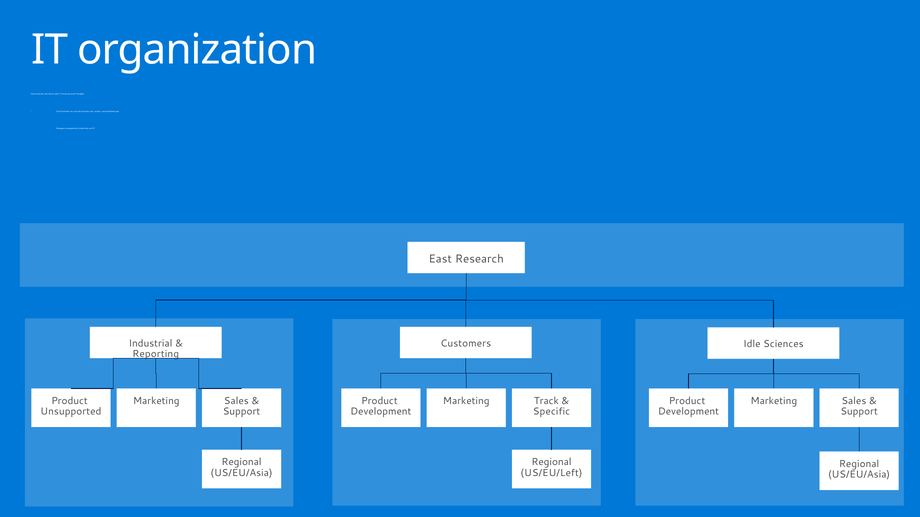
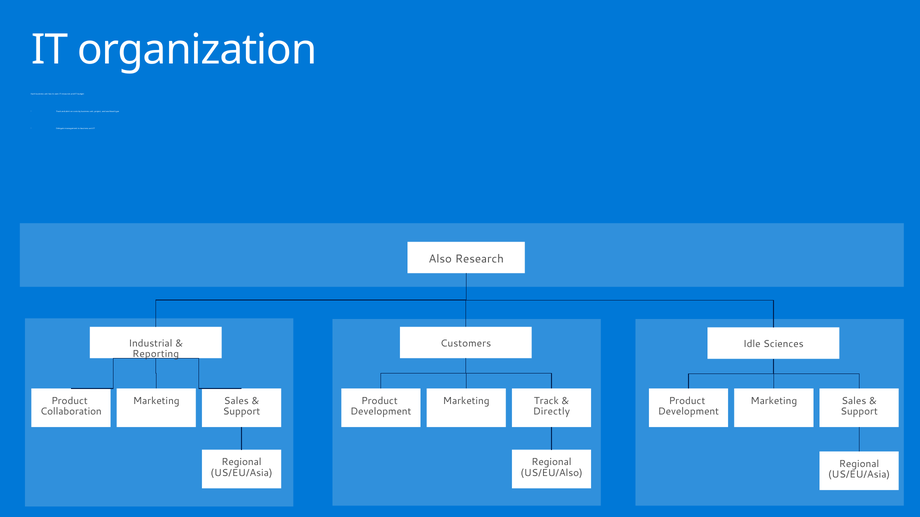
East: East -> Also
Unsupported: Unsupported -> Collaboration
Specific: Specific -> Directly
US/EU/Left: US/EU/Left -> US/EU/Also
